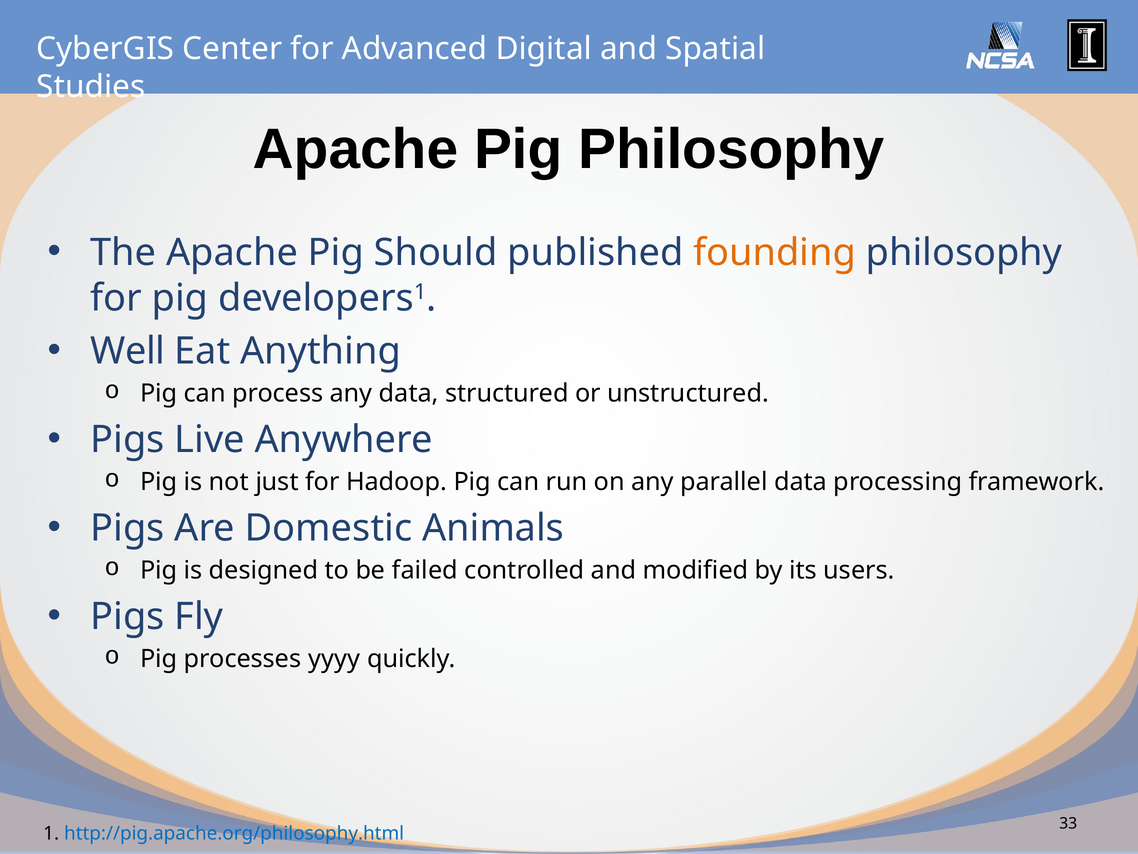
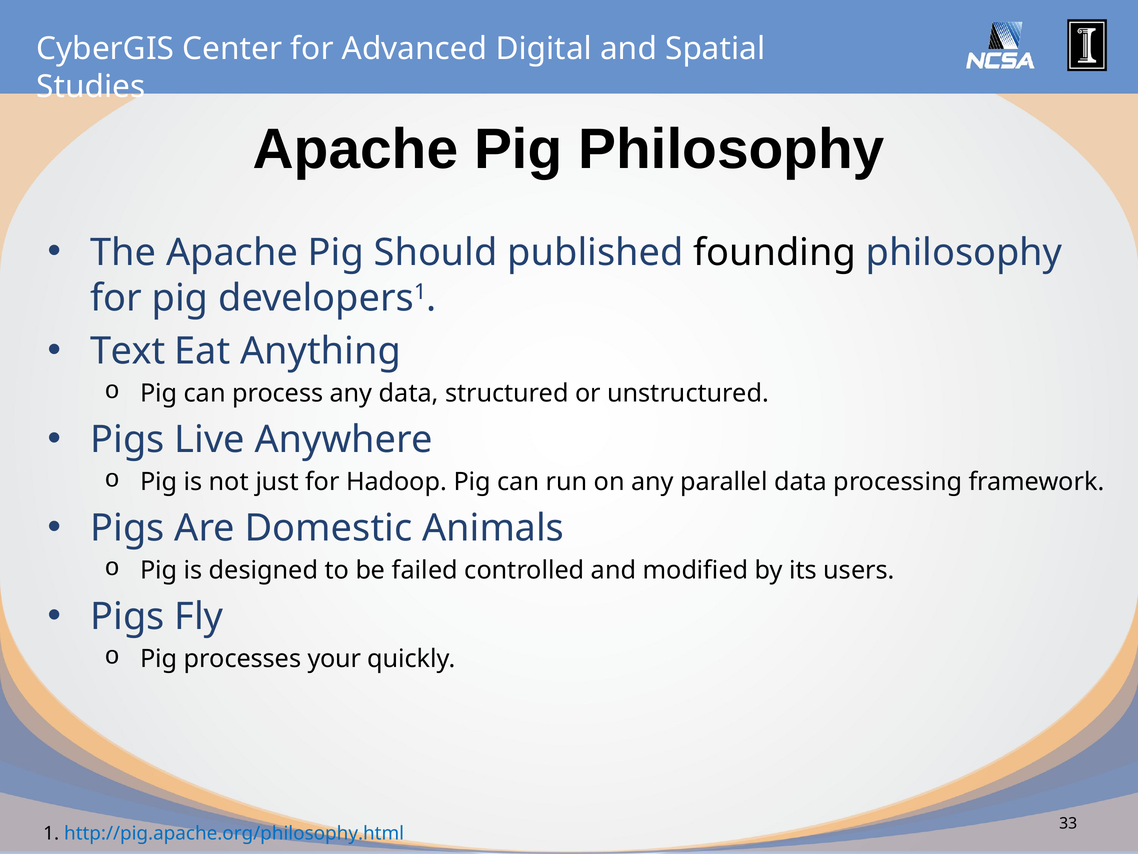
founding colour: orange -> black
Well: Well -> Text
yyyy: yyyy -> your
